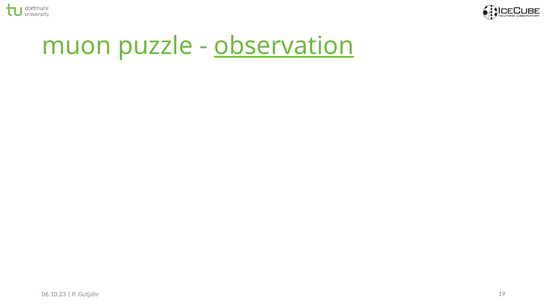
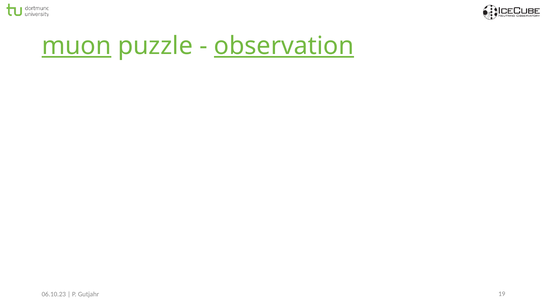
muon underline: none -> present
